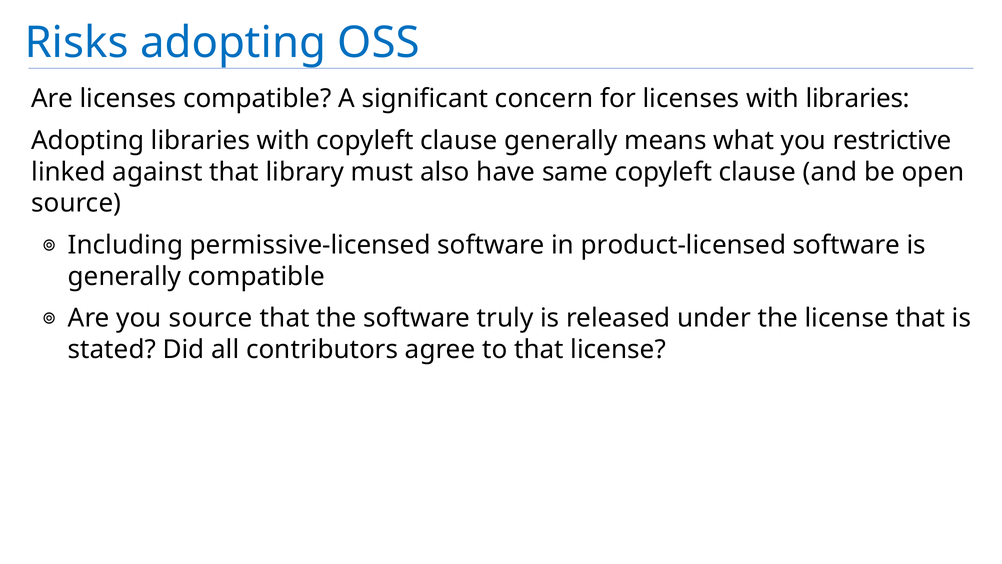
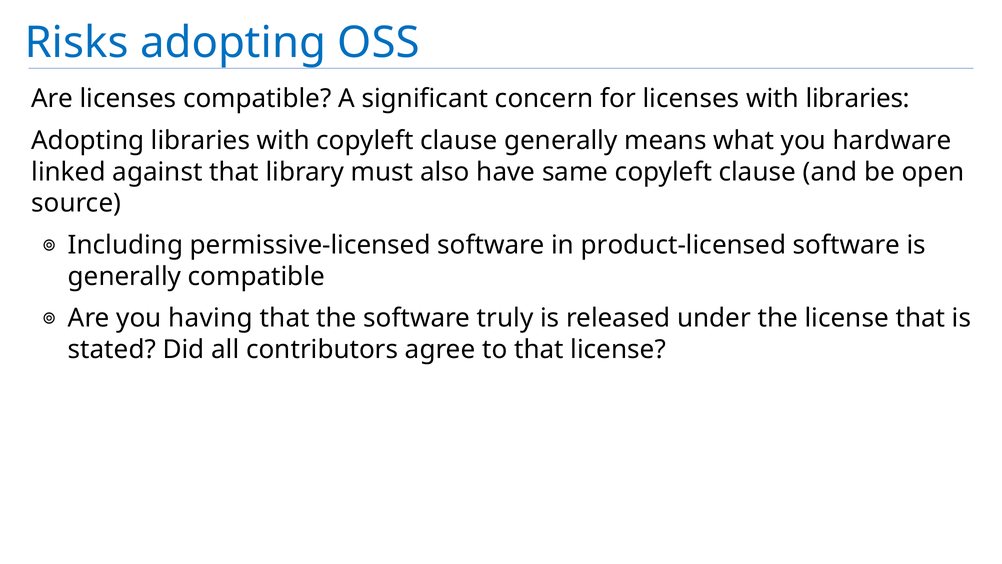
restrictive: restrictive -> hardware
you source: source -> having
